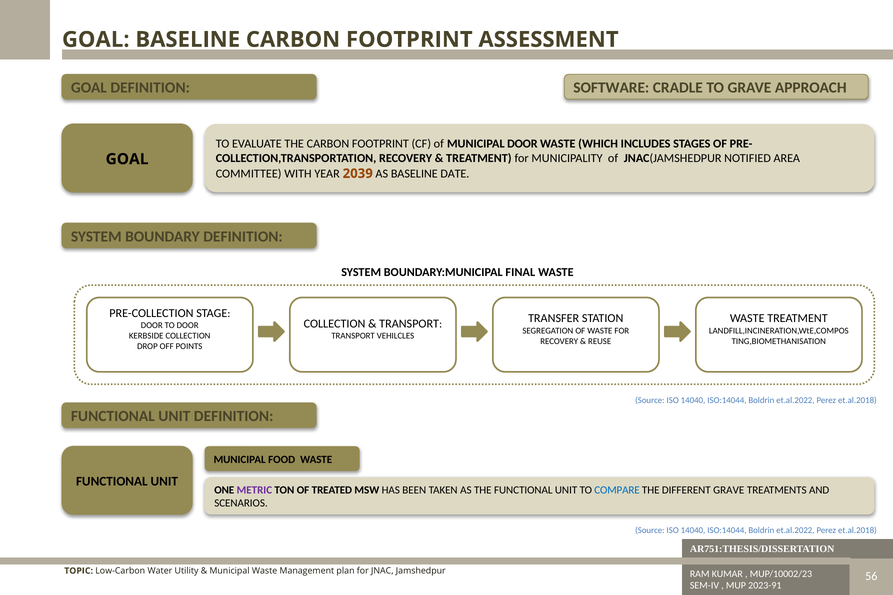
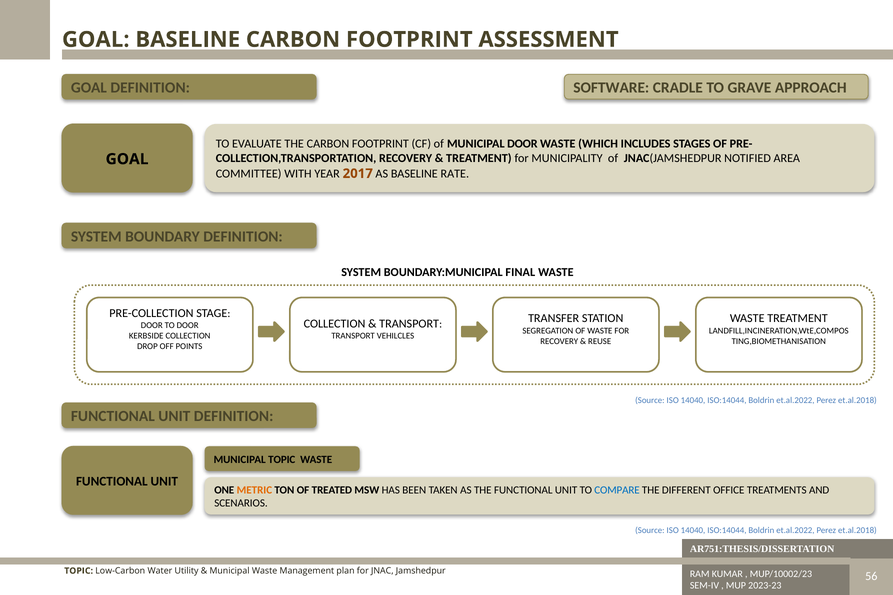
2039: 2039 -> 2017
DATE: DATE -> RATE
MUNICIPAL FOOD: FOOD -> TOPIC
METRIC colour: purple -> orange
DIFFERENT GRAVE: GRAVE -> OFFICE
2023-91: 2023-91 -> 2023-23
